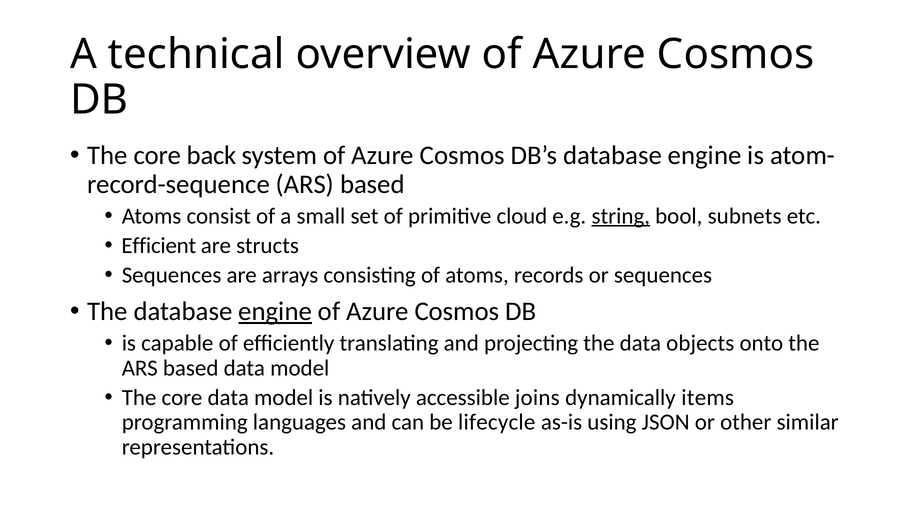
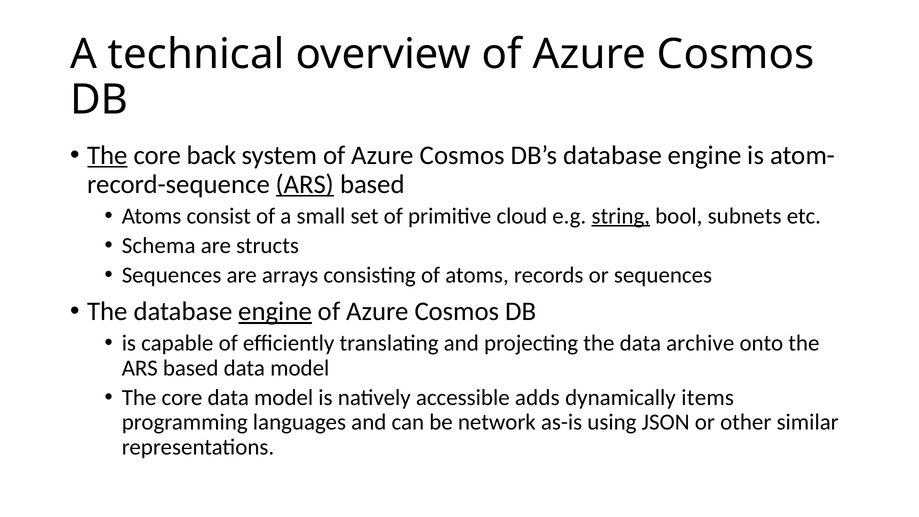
The at (107, 155) underline: none -> present
ARS at (305, 184) underline: none -> present
Efficient: Efficient -> Schema
objects: objects -> archive
joins: joins -> adds
lifecycle: lifecycle -> network
